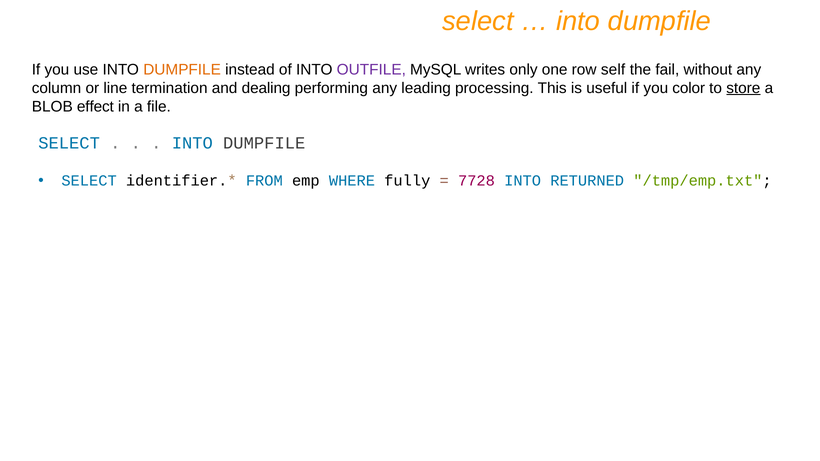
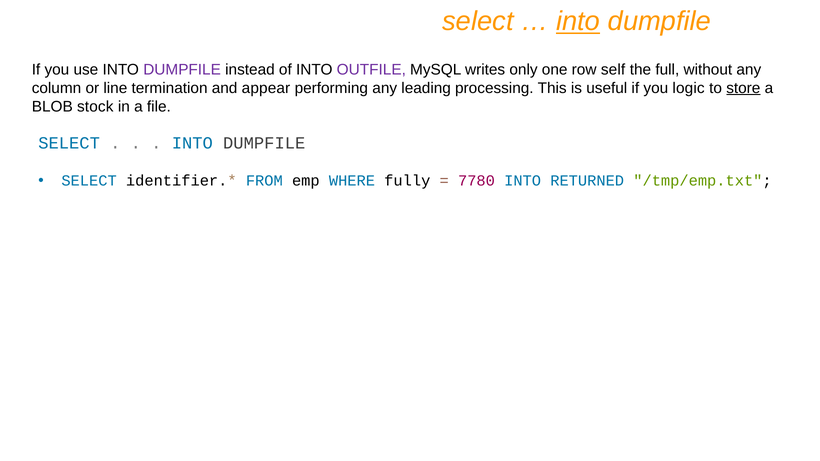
into at (578, 21) underline: none -> present
DUMPFILE at (182, 70) colour: orange -> purple
fail: fail -> full
dealing: dealing -> appear
color: color -> logic
effect: effect -> stock
7728: 7728 -> 7780
